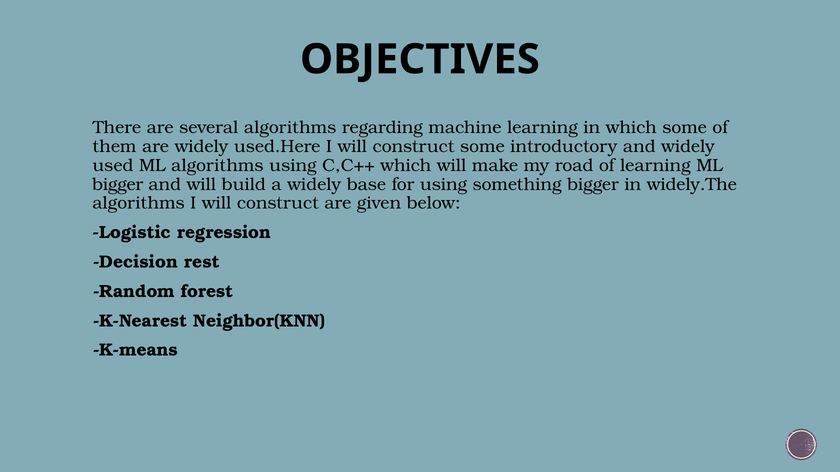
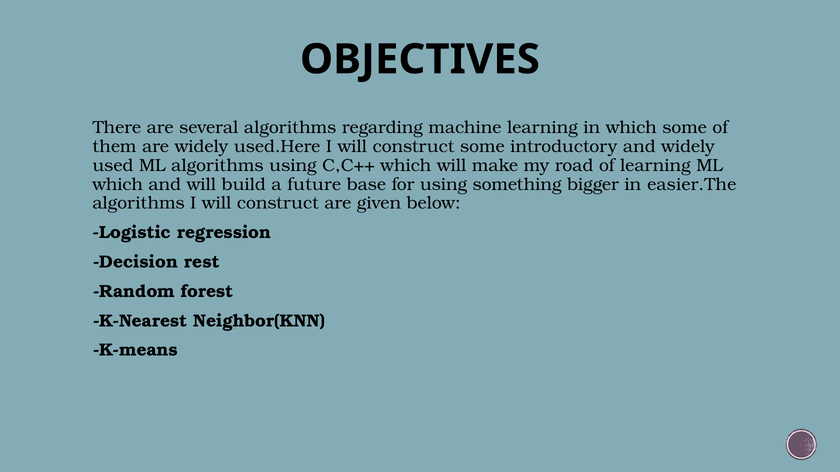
bigger at (118, 184): bigger -> which
a widely: widely -> future
widely.The: widely.The -> easier.The
